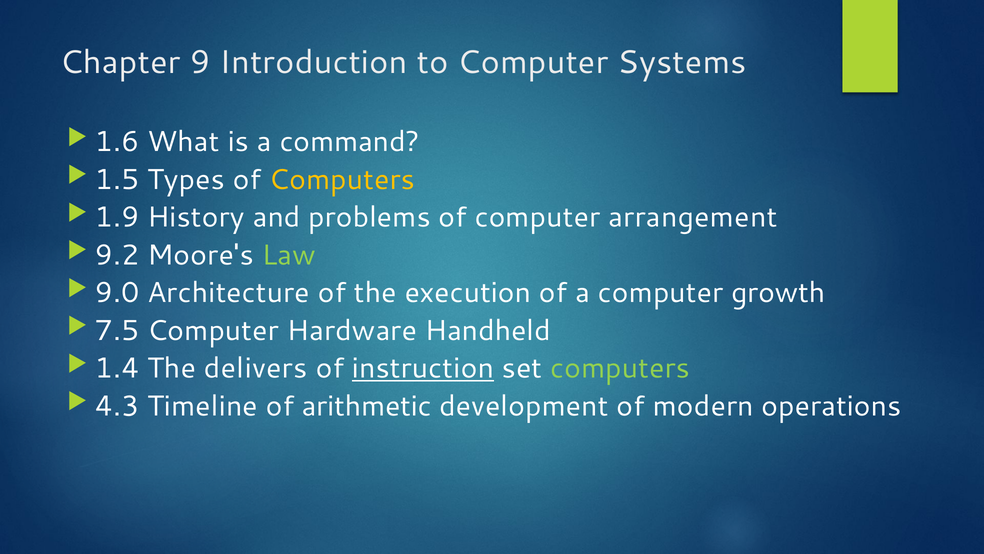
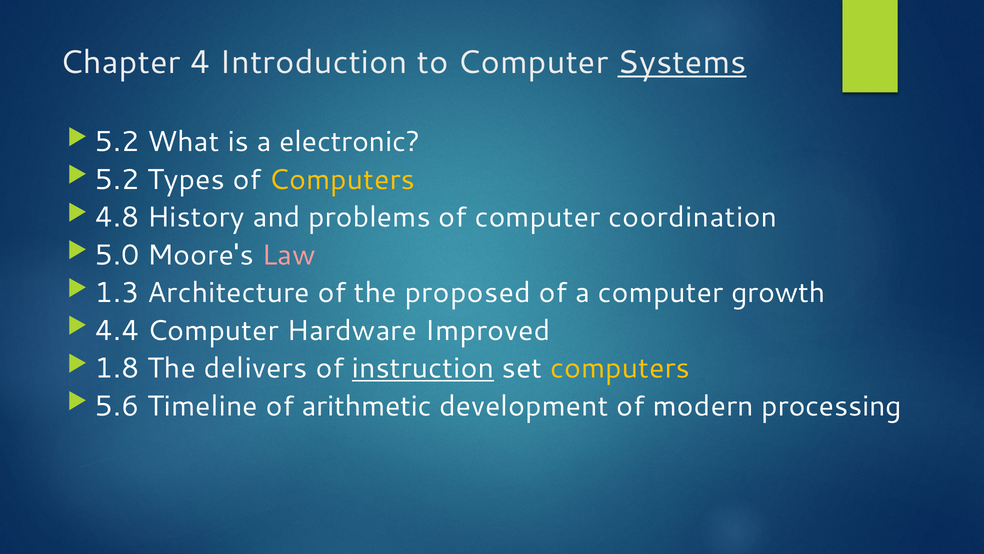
9: 9 -> 4
Systems underline: none -> present
1.6 at (117, 142): 1.6 -> 5.2
command: command -> electronic
1.5 at (117, 179): 1.5 -> 5.2
1.9: 1.9 -> 4.8
arrangement: arrangement -> coordination
9.2: 9.2 -> 5.0
Law colour: light green -> pink
9.0: 9.0 -> 1.3
execution: execution -> proposed
7.5: 7.5 -> 4.4
Handheld: Handheld -> Improved
1.4: 1.4 -> 1.8
computers at (620, 368) colour: light green -> yellow
4.3: 4.3 -> 5.6
operations: operations -> processing
